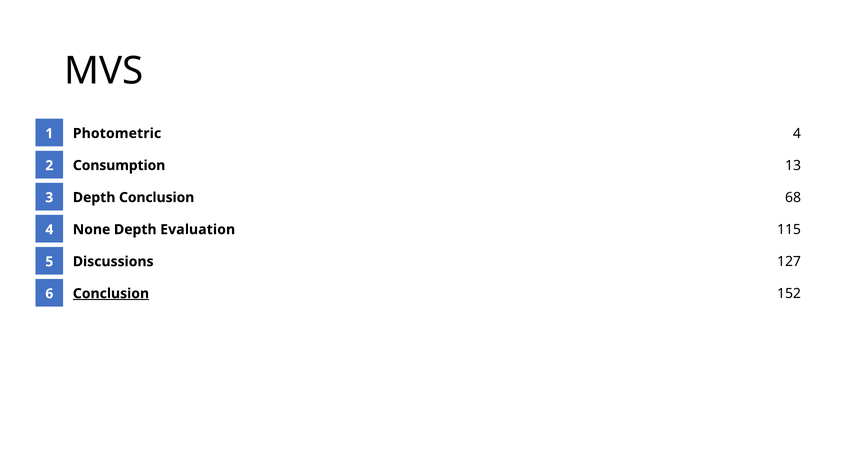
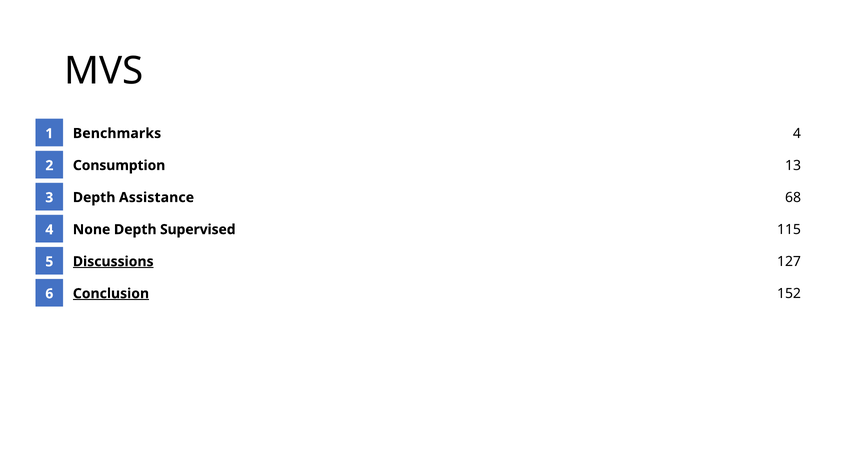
Photometric: Photometric -> Benchmarks
Depth Conclusion: Conclusion -> Assistance
Evaluation: Evaluation -> Supervised
Discussions underline: none -> present
